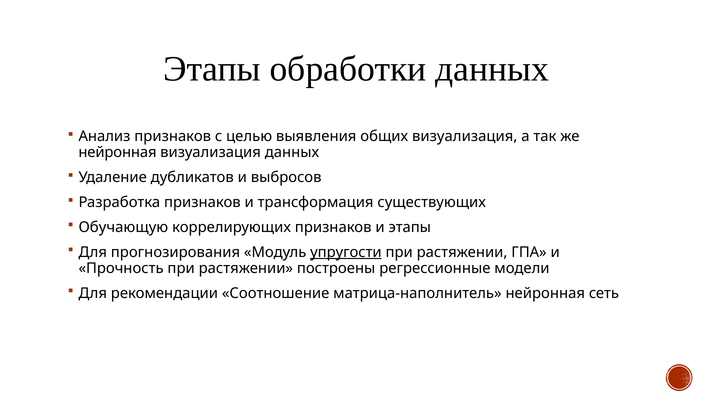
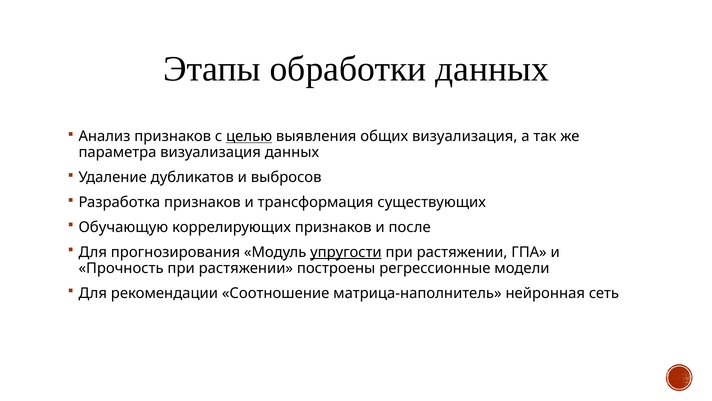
целью underline: none -> present
нейронная at (118, 152): нейронная -> параметра
и этапы: этапы -> после
